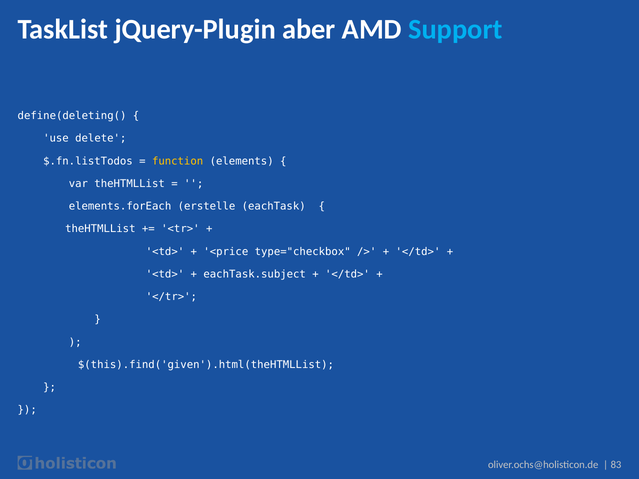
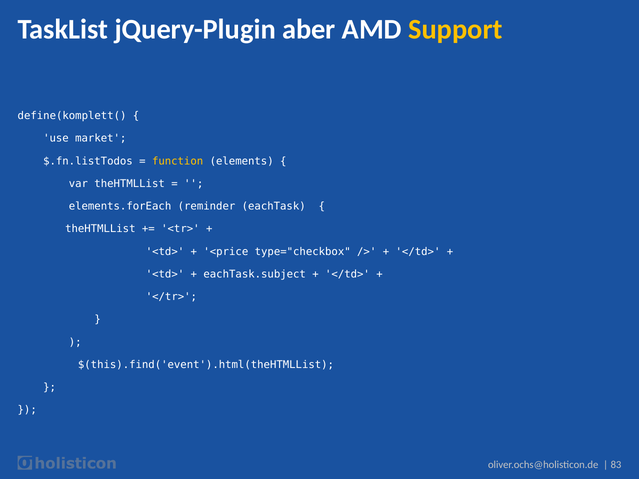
Support colour: light blue -> yellow
define(deleting(: define(deleting( -> define(komplett(
delete: delete -> market
erstelle: erstelle -> reminder
$(this).find('given').html(theHTMLList: $(this).find('given').html(theHTMLList -> $(this).find('event').html(theHTMLList
